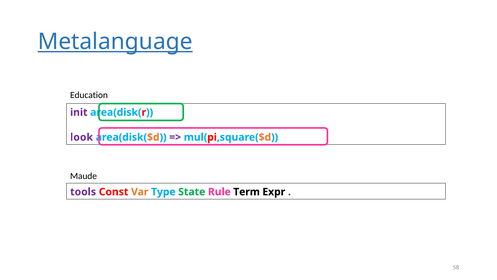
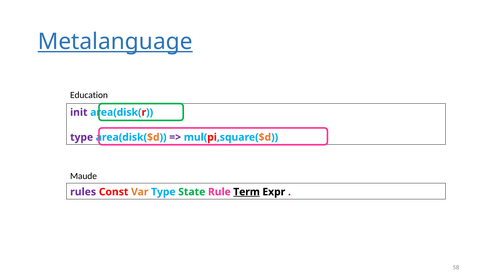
look at (82, 137): look -> type
tools: tools -> rules
Term underline: none -> present
